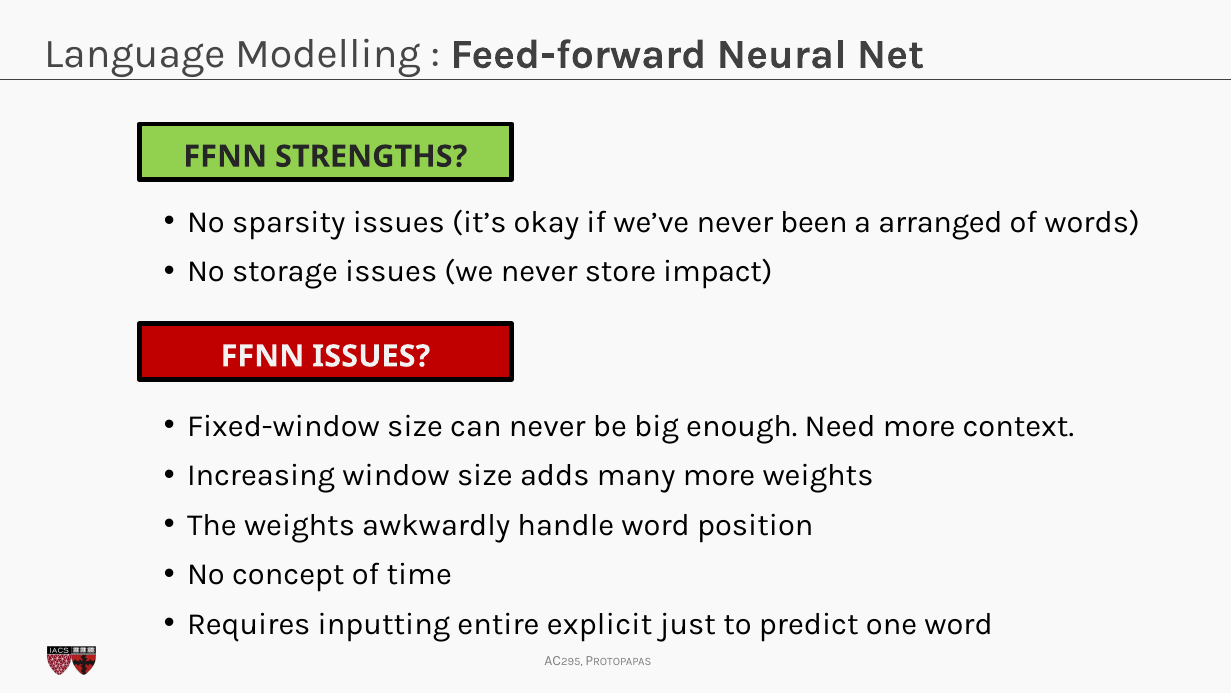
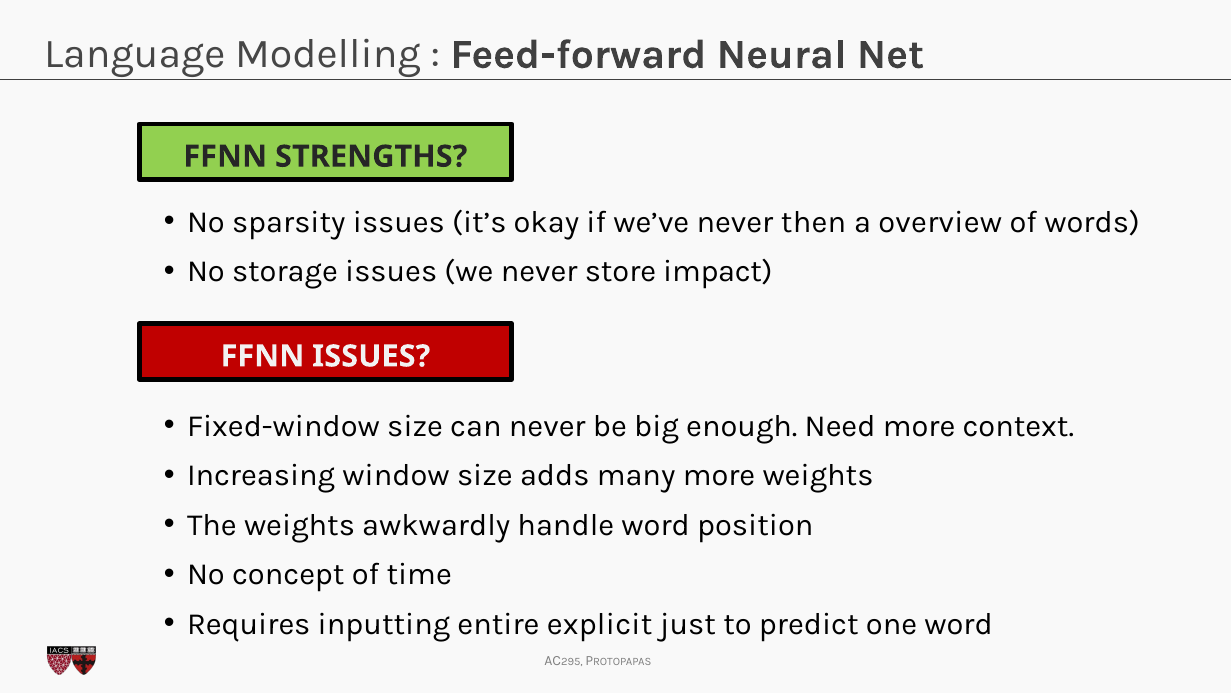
been: been -> then
arranged: arranged -> overview
